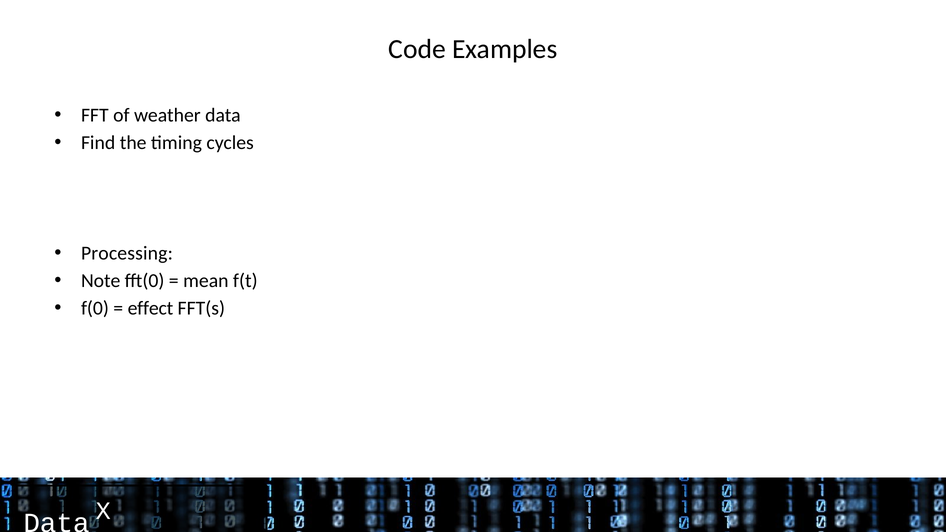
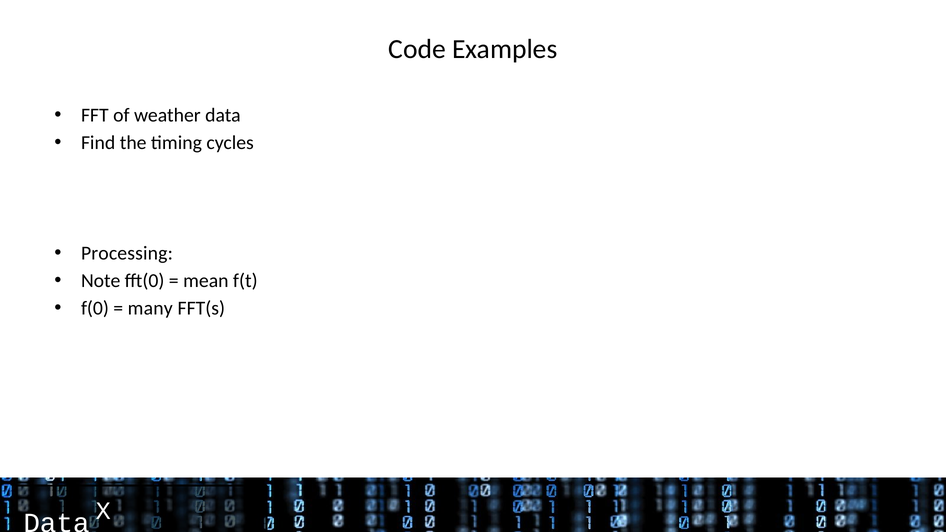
effect: effect -> many
